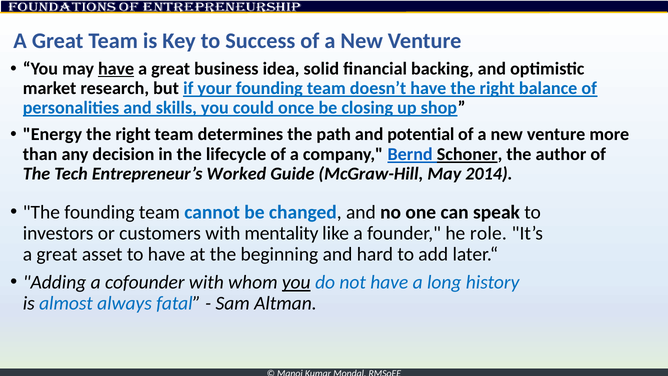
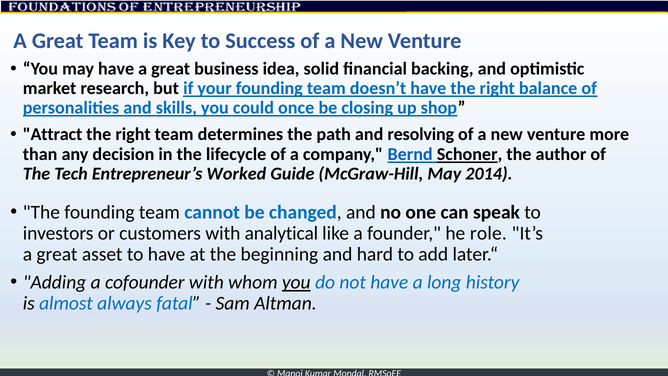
have at (116, 69) underline: present -> none
Energy: Energy -> Attract
potential: potential -> resolving
mentality: mentality -> analytical
